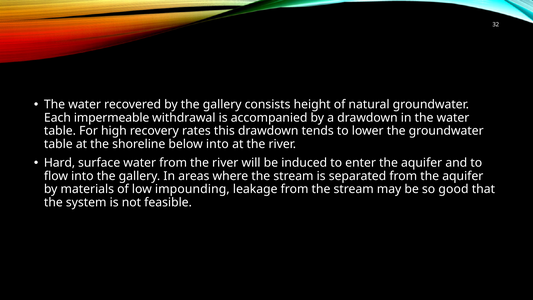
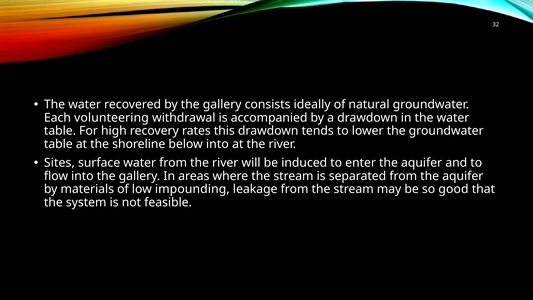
height: height -> ideally
impermeable: impermeable -> volunteering
Hard: Hard -> Sites
